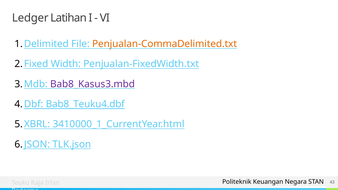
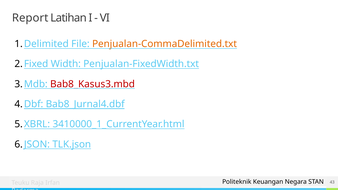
Ledger: Ledger -> Report
Bab8_Kasus3.mbd colour: purple -> red
Bab8_Teuku4.dbf: Bab8_Teuku4.dbf -> Bab8_Jurnal4.dbf
